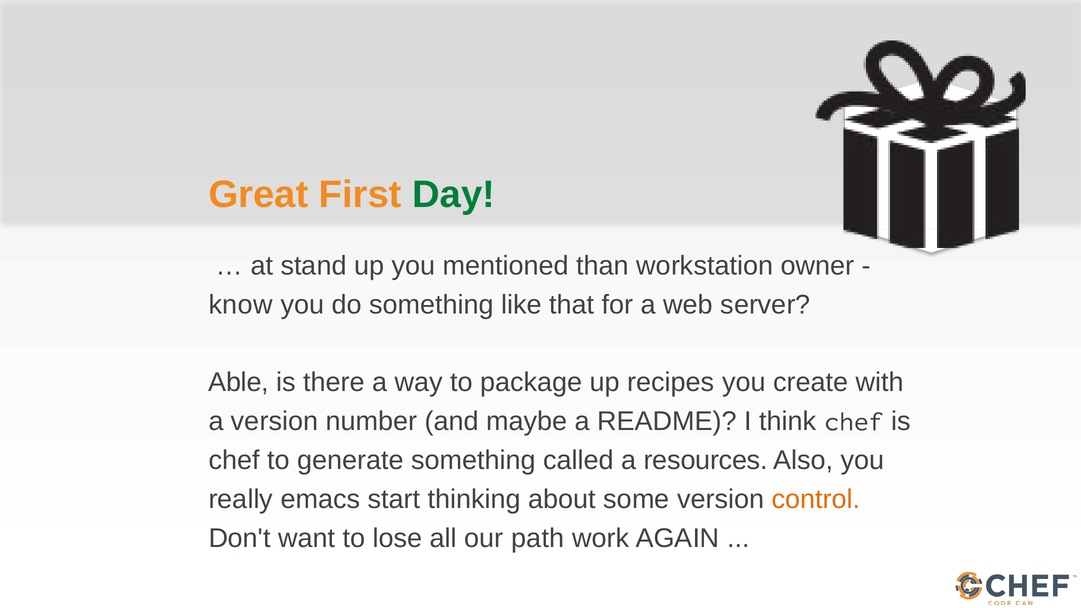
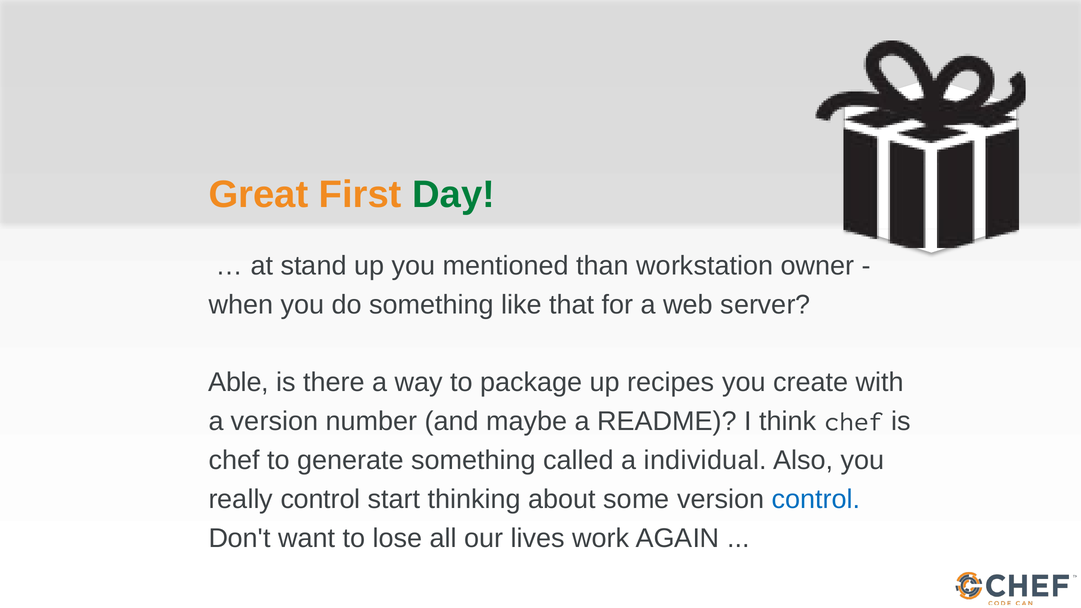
know: know -> when
resources: resources -> individual
really emacs: emacs -> control
control at (816, 499) colour: orange -> blue
path: path -> lives
